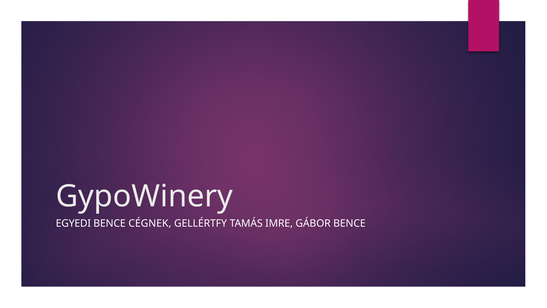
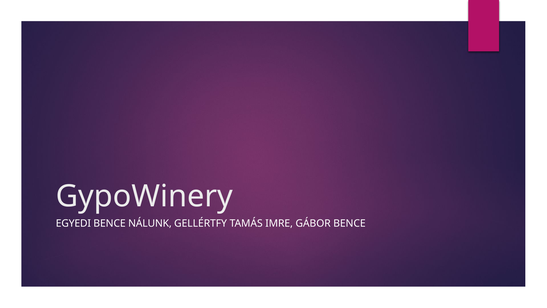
CÉGNEK: CÉGNEK -> NÁLUNK
